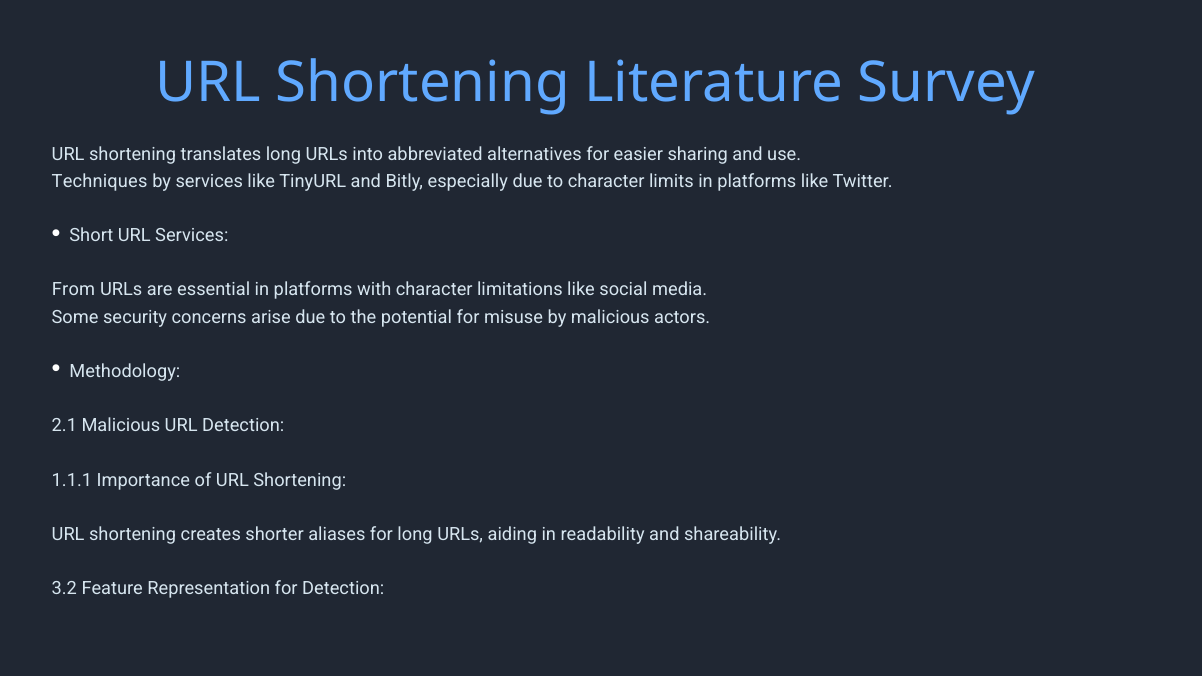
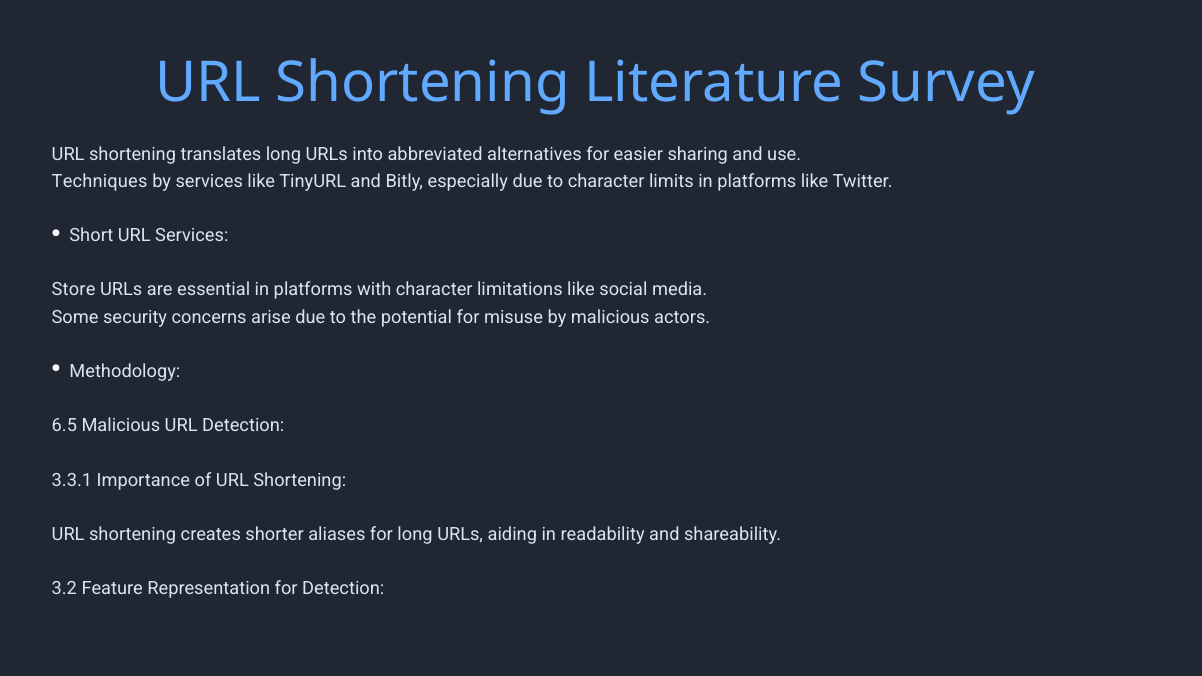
From: From -> Store
2.1: 2.1 -> 6.5
1.1.1: 1.1.1 -> 3.3.1
